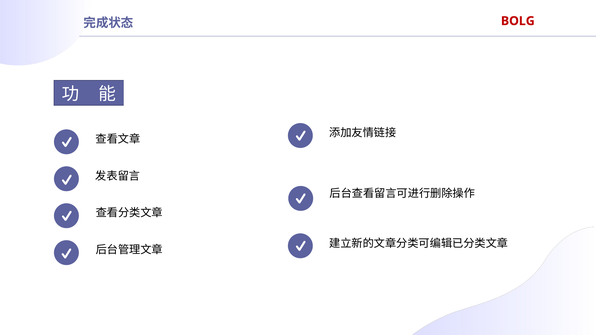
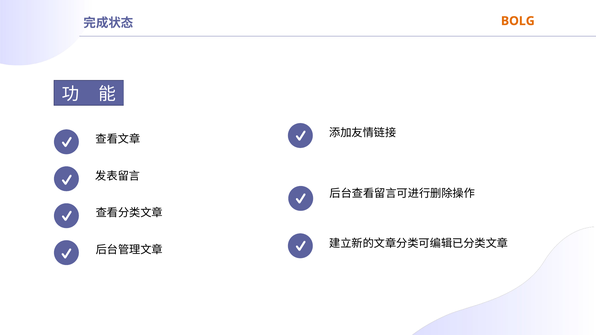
BOLG colour: red -> orange
